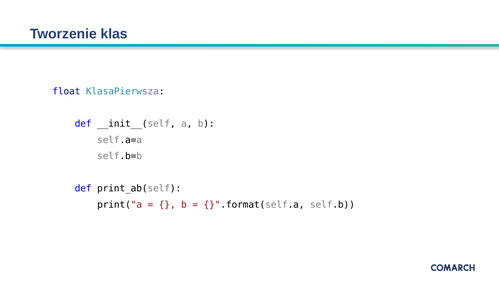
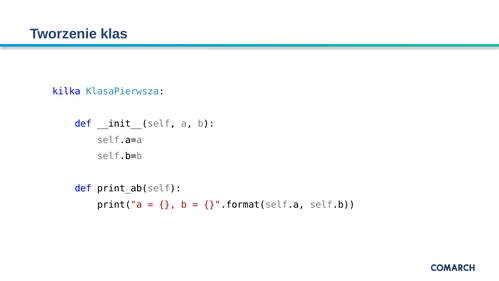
float: float -> kilka
